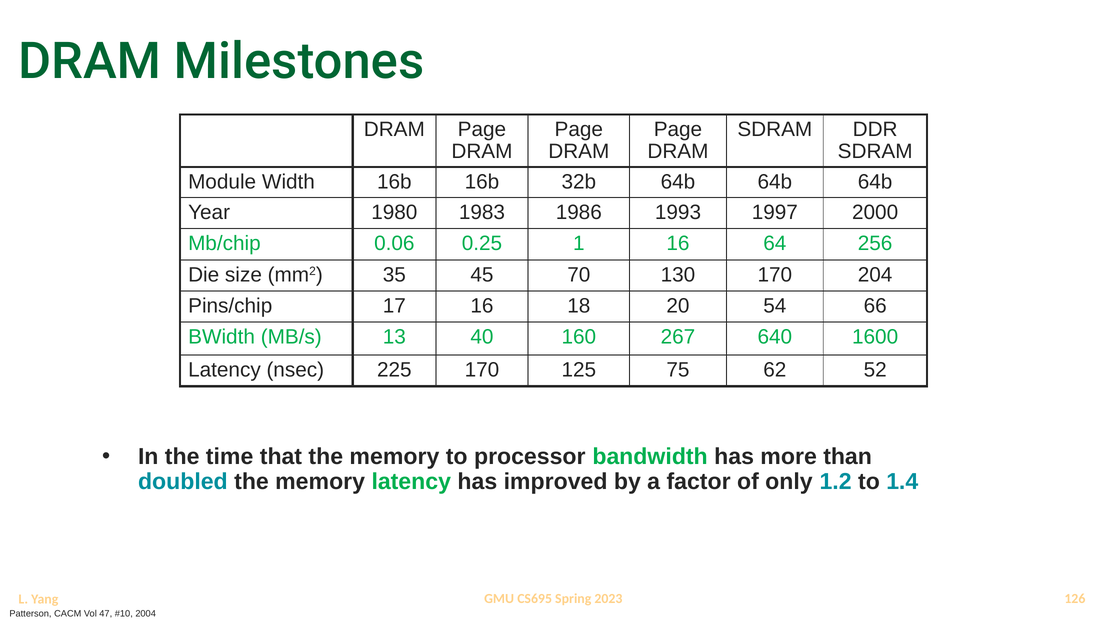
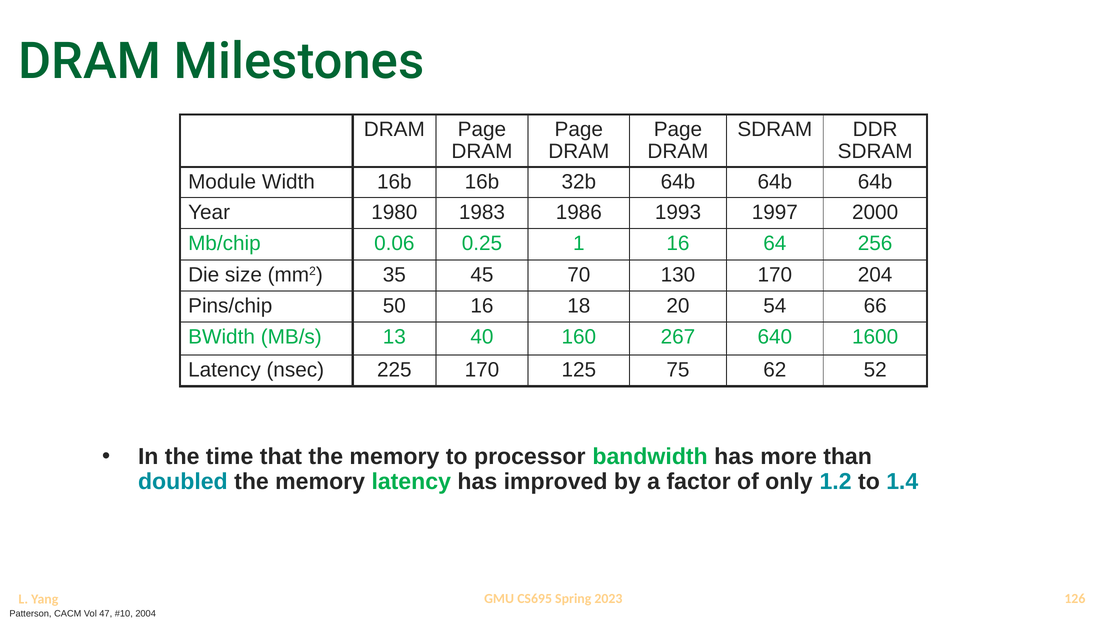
17: 17 -> 50
